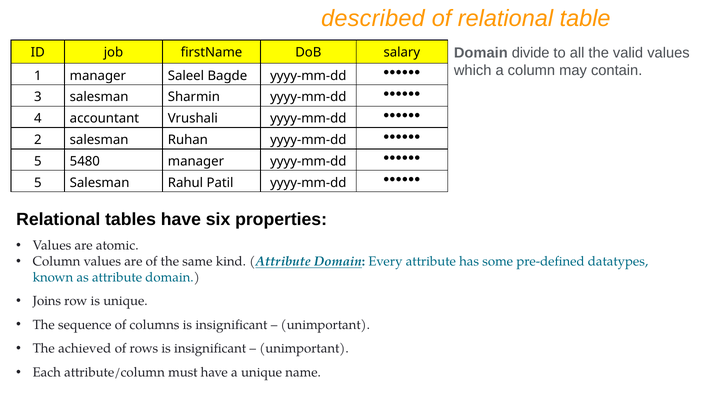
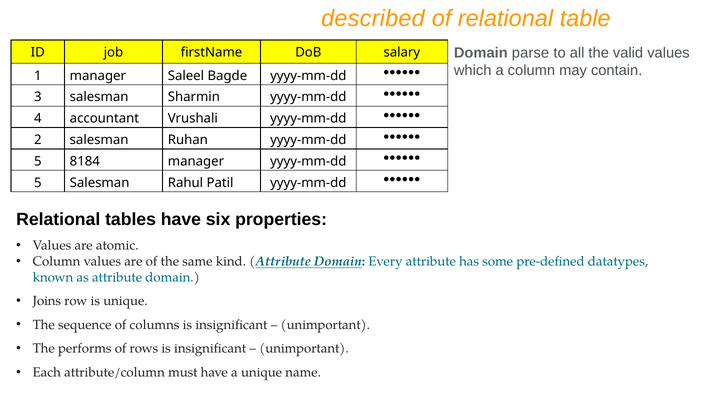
divide: divide -> parse
5480: 5480 -> 8184
achieved: achieved -> performs
